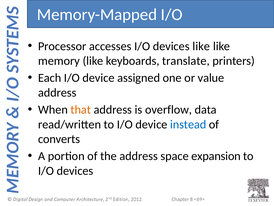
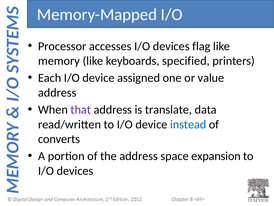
devices like: like -> flag
translate: translate -> specified
that colour: orange -> purple
overflow: overflow -> translate
